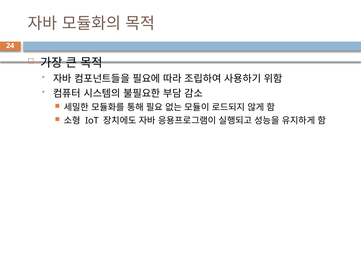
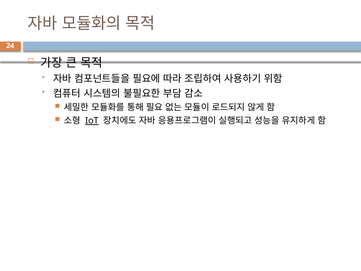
IoT underline: none -> present
